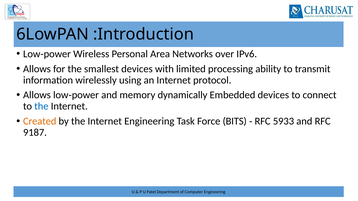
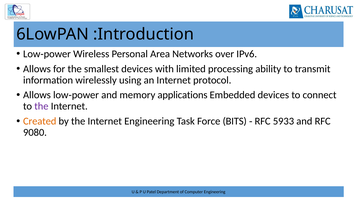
dynamically: dynamically -> applications
the at (41, 106) colour: blue -> purple
9187: 9187 -> 9080
